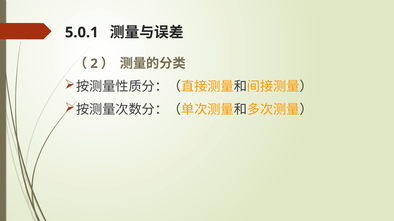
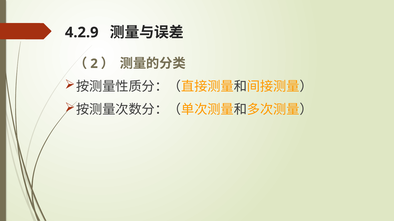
5.0.1: 5.0.1 -> 4.2.9
